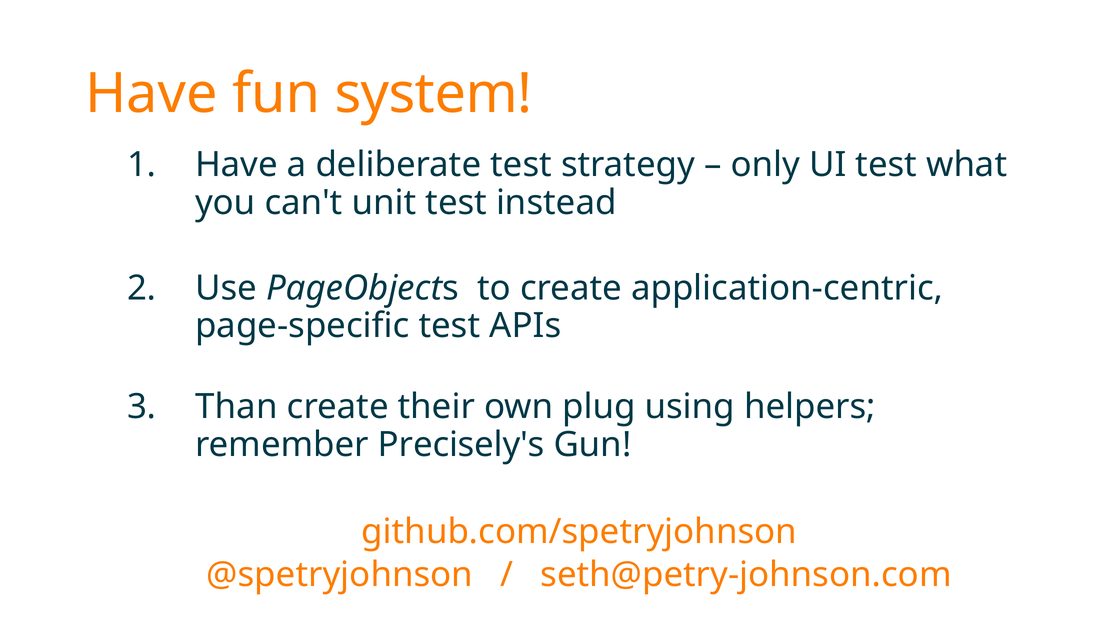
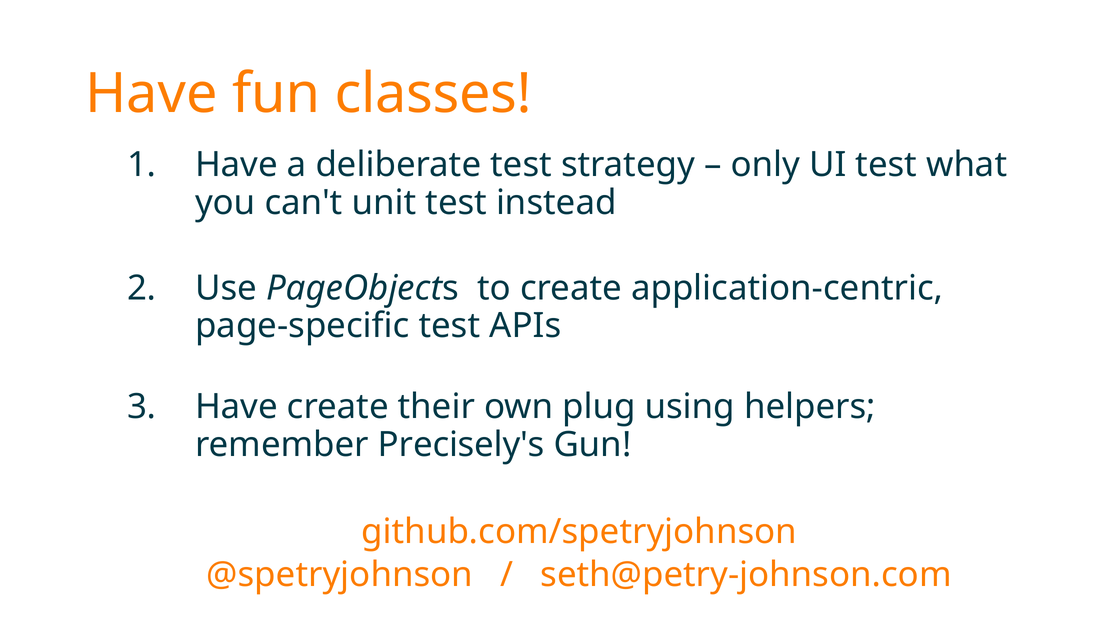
system: system -> classes
Than at (236, 407): Than -> Have
